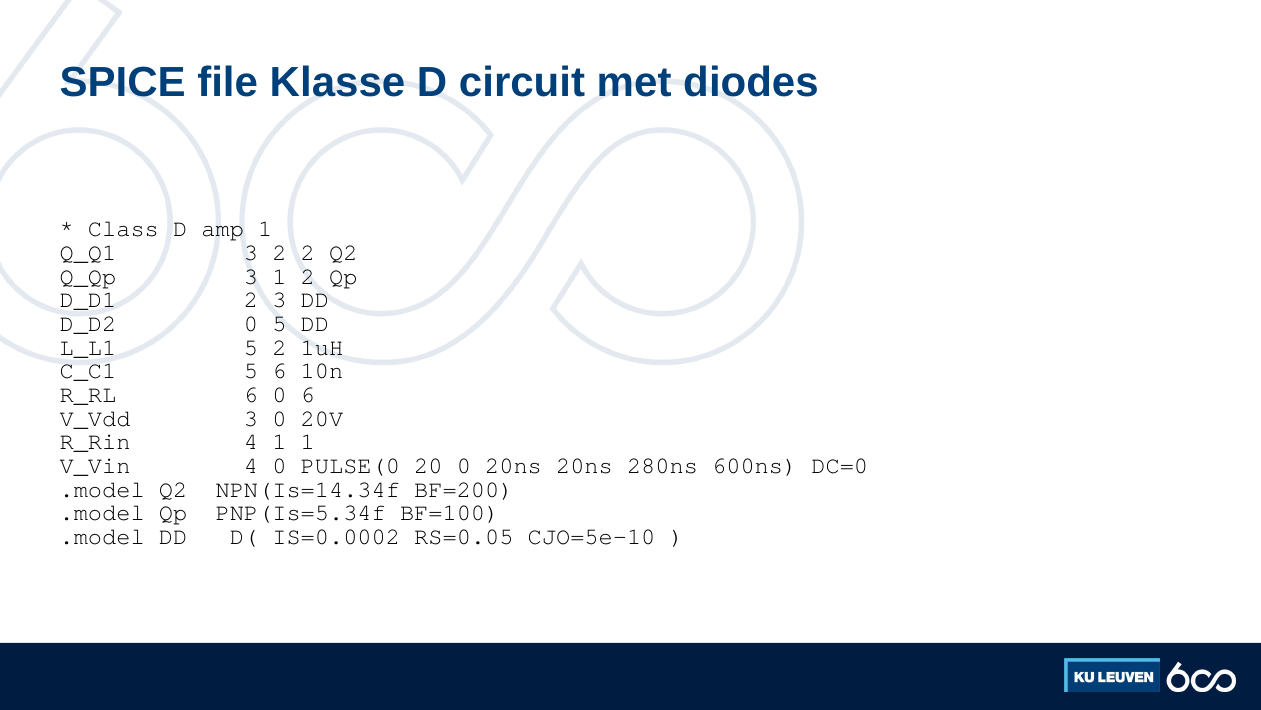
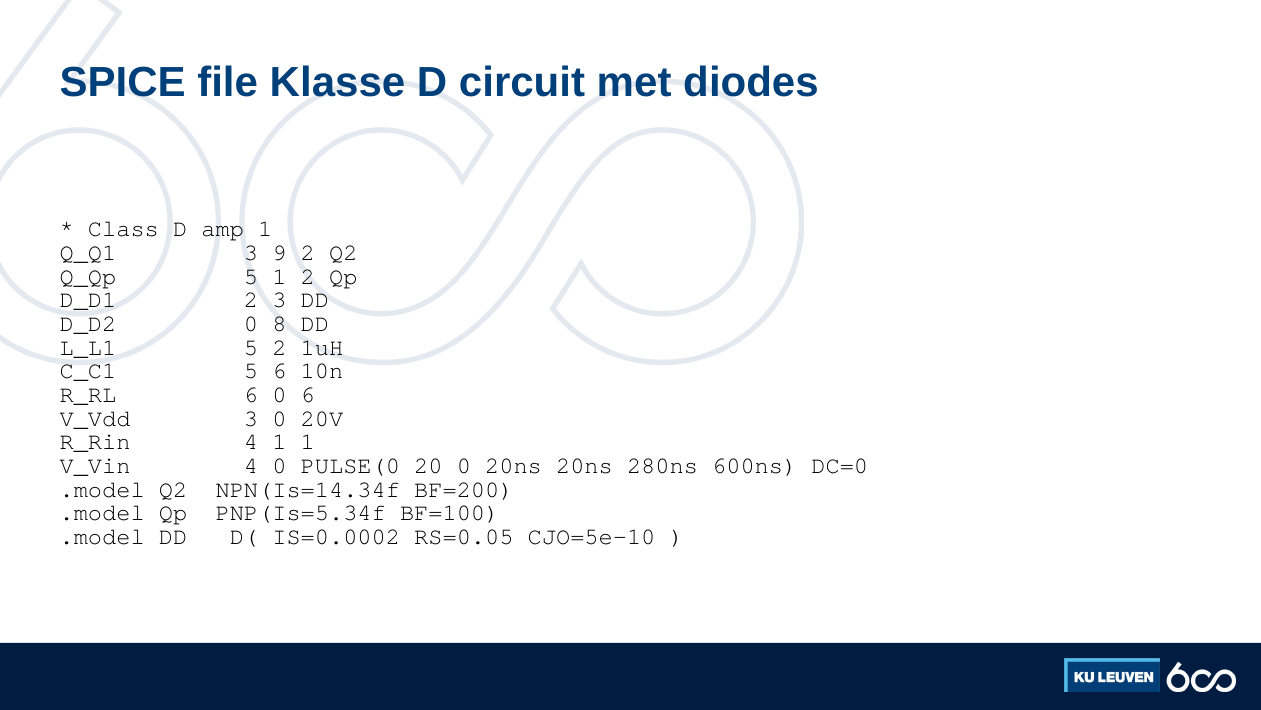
3 2: 2 -> 9
Q_Qp 3: 3 -> 5
0 5: 5 -> 8
